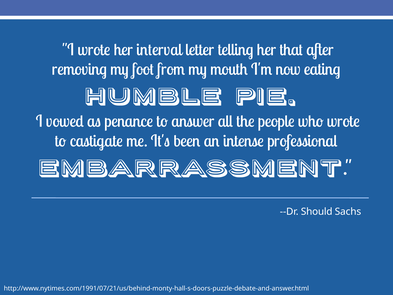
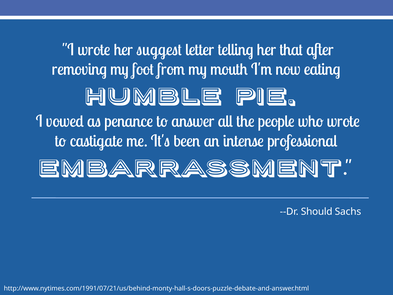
interval: interval -> suggest
